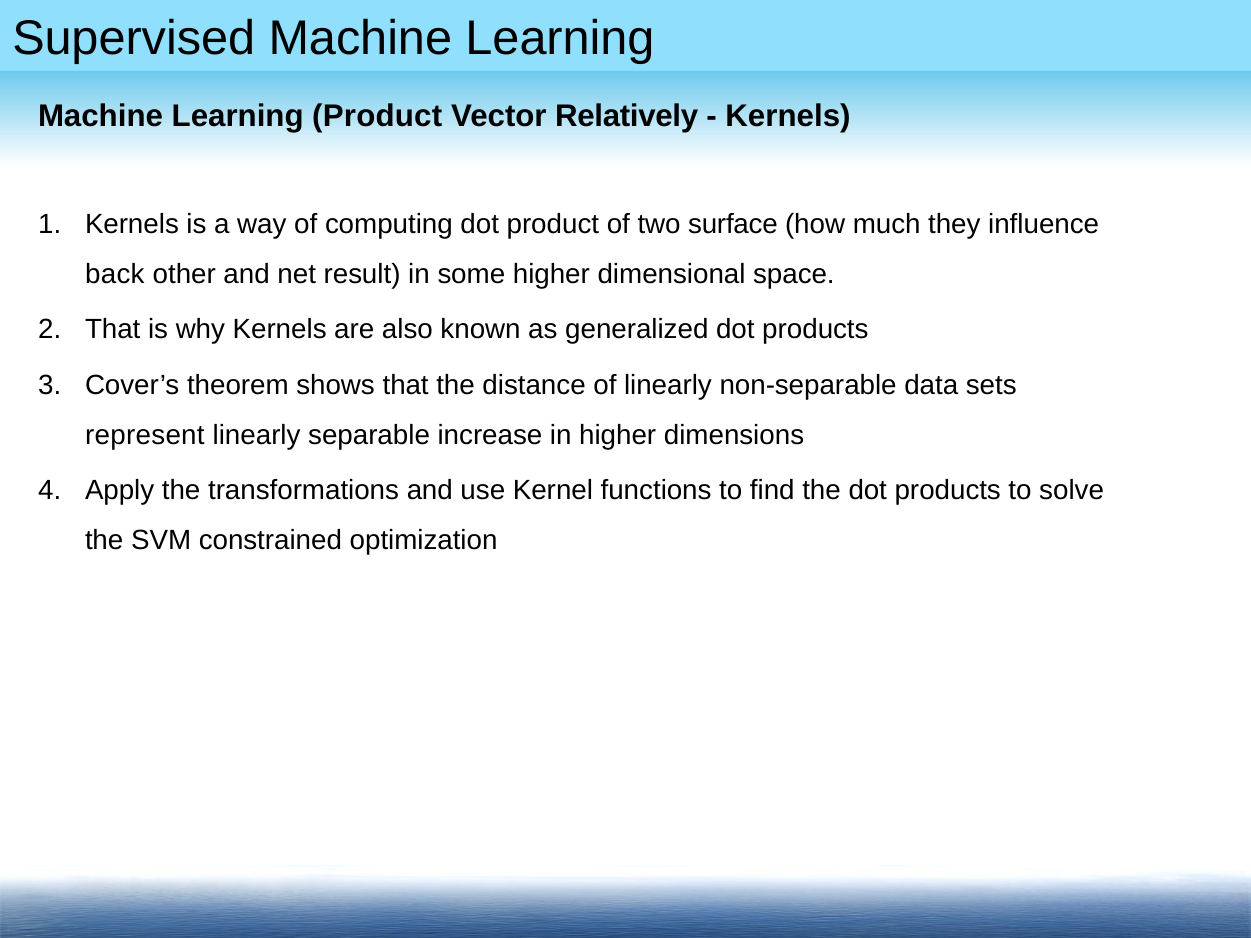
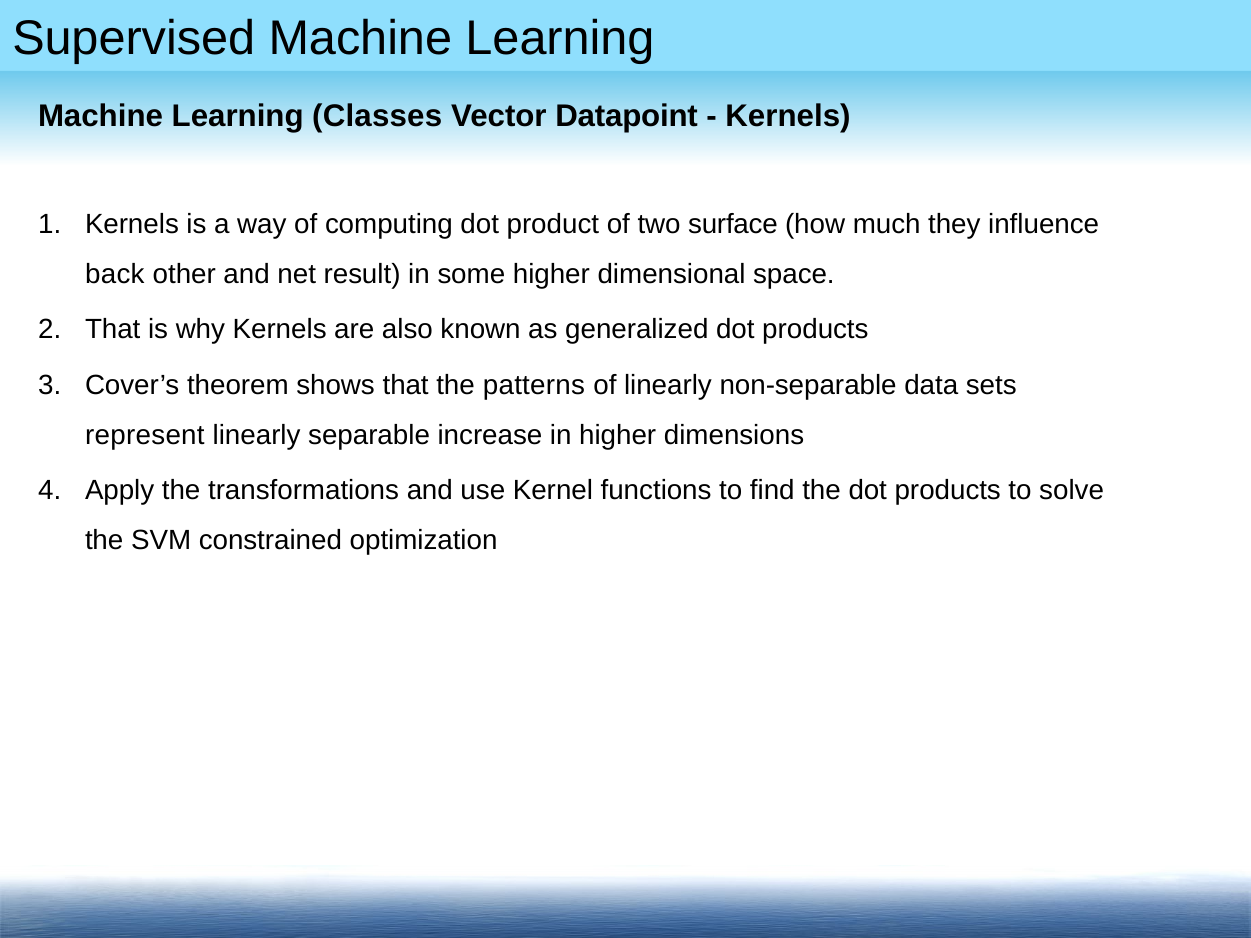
Learning Product: Product -> Classes
Relatively: Relatively -> Datapoint
distance: distance -> patterns
